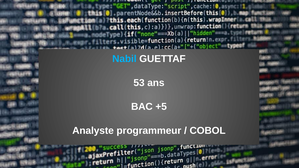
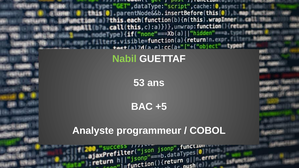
Nabil colour: light blue -> light green
